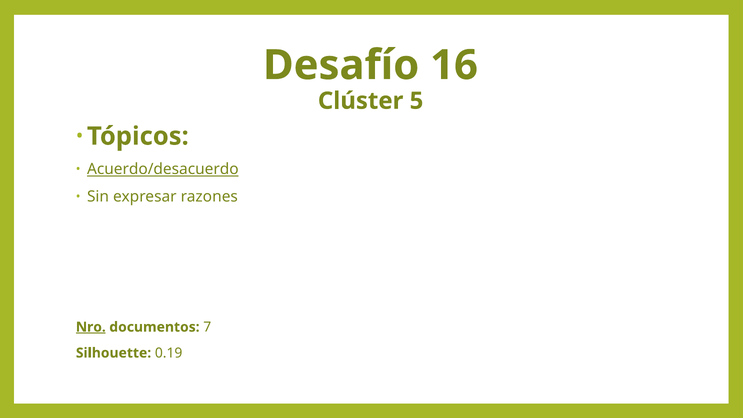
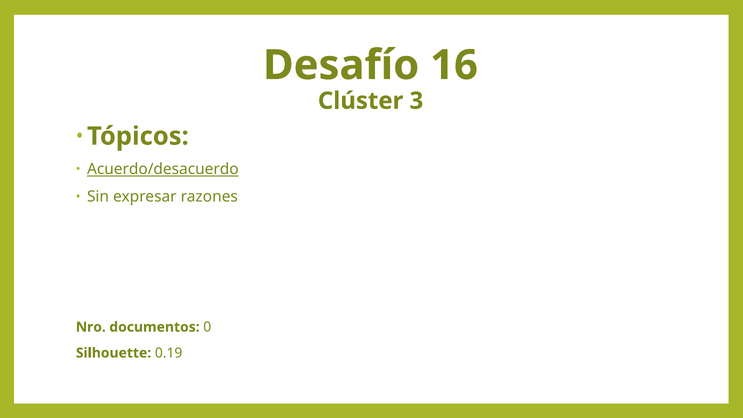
5: 5 -> 3
Nro underline: present -> none
7: 7 -> 0
